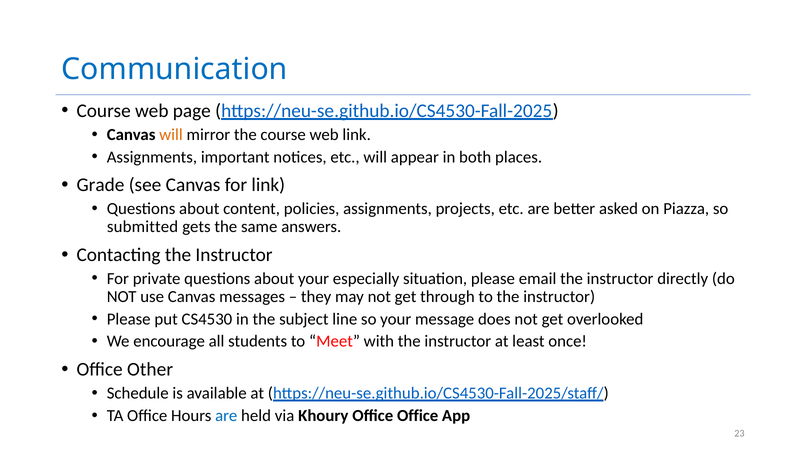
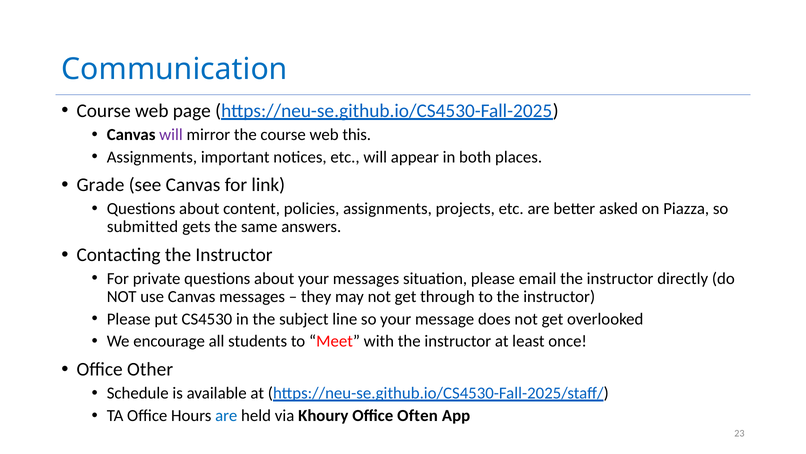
will at (171, 134) colour: orange -> purple
web link: link -> this
your especially: especially -> messages
Office Office: Office -> Often
